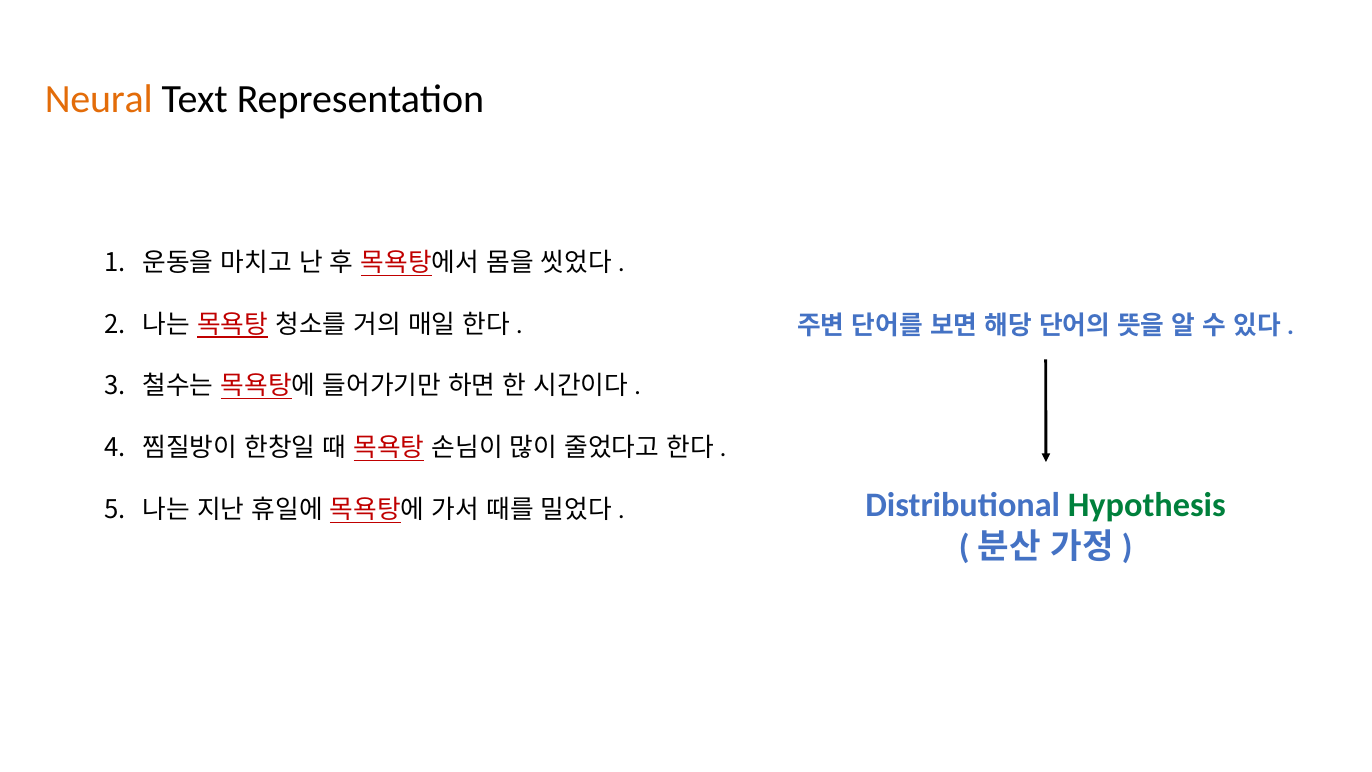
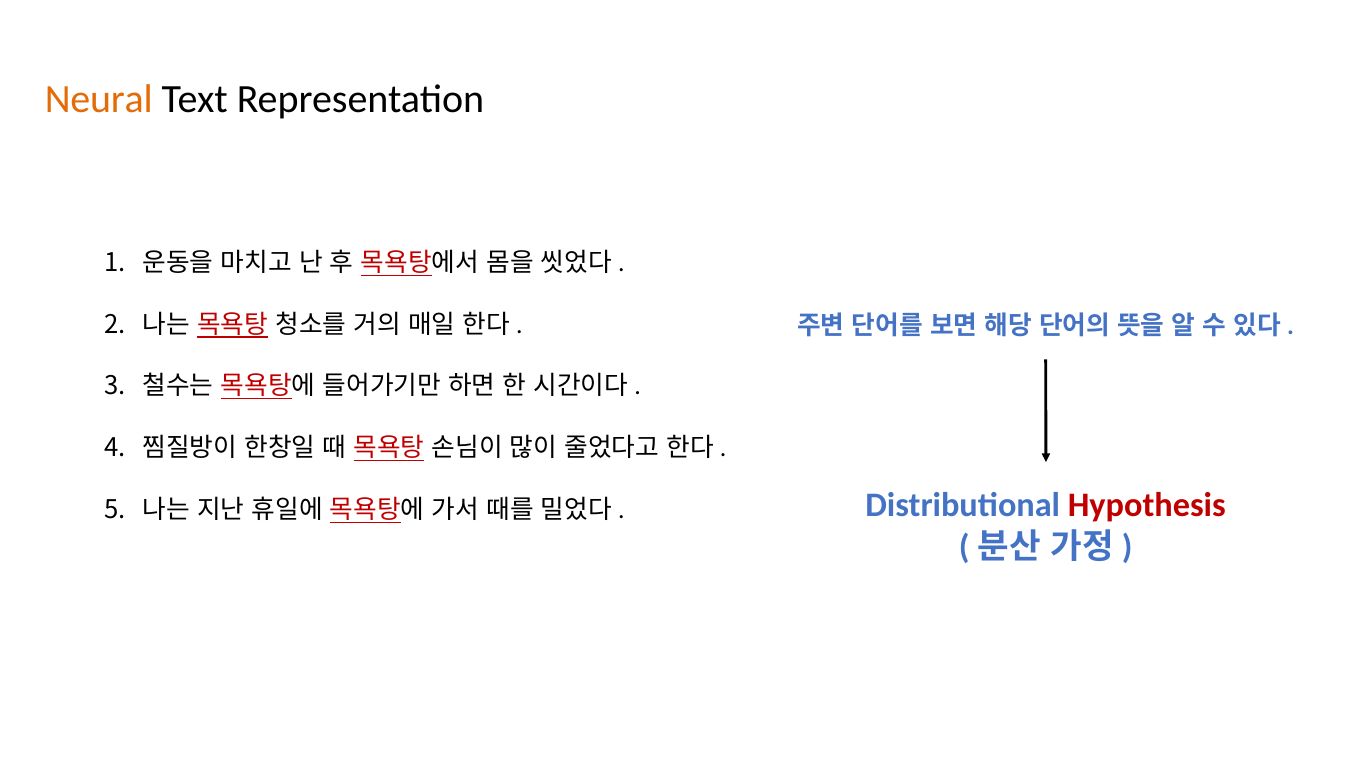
Hypothesis colour: green -> red
